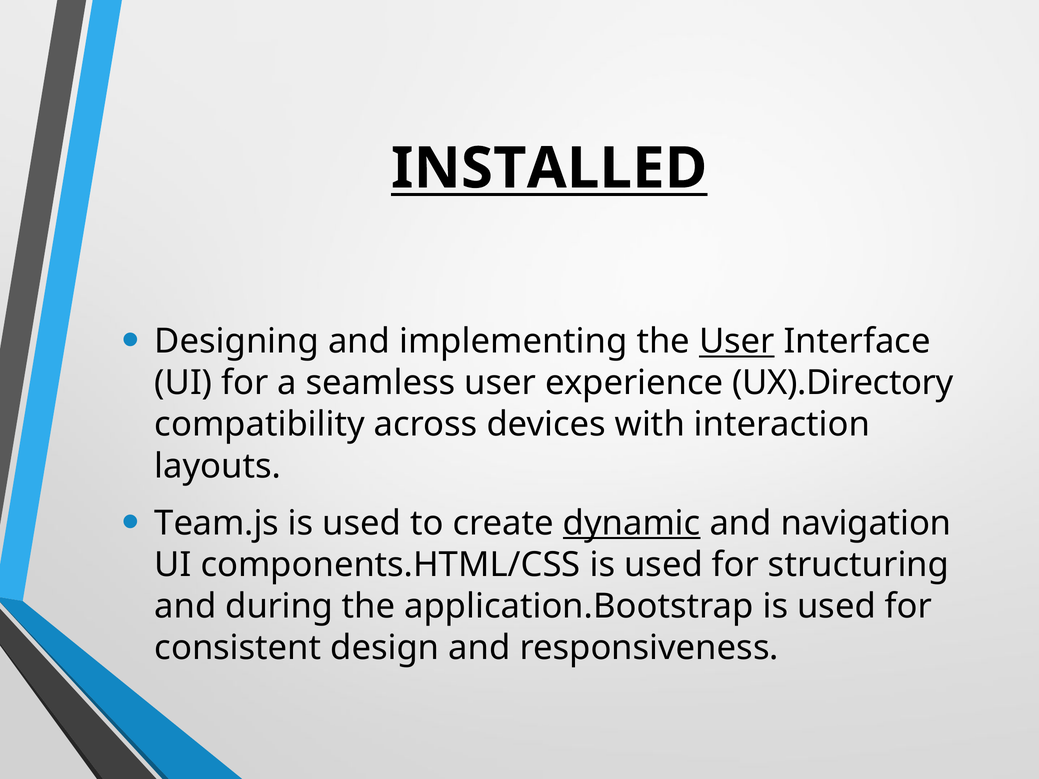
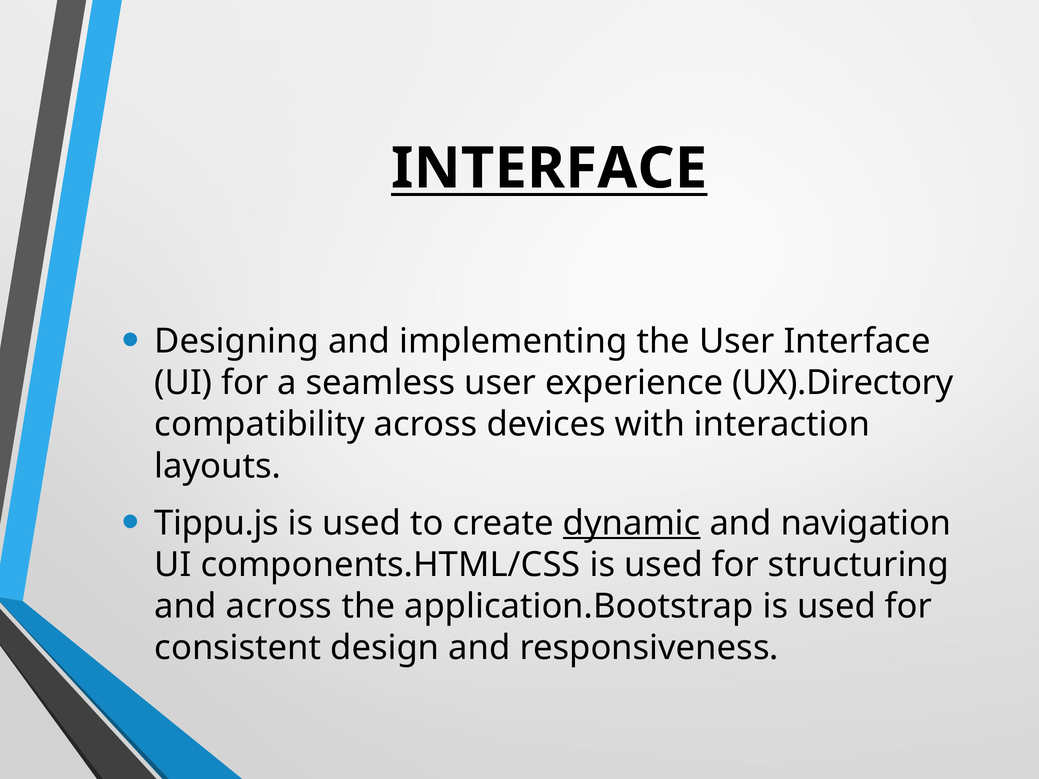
INSTALLED at (549, 169): INSTALLED -> INTERFACE
User at (737, 342) underline: present -> none
Team.js: Team.js -> Tippu.js
and during: during -> across
